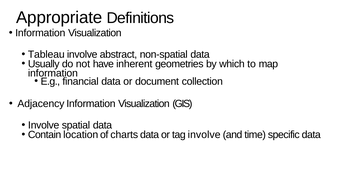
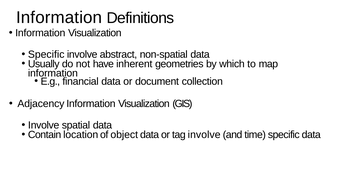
Appropriate at (59, 17): Appropriate -> Information
Tableau at (46, 54): Tableau -> Specific
charts: charts -> object
